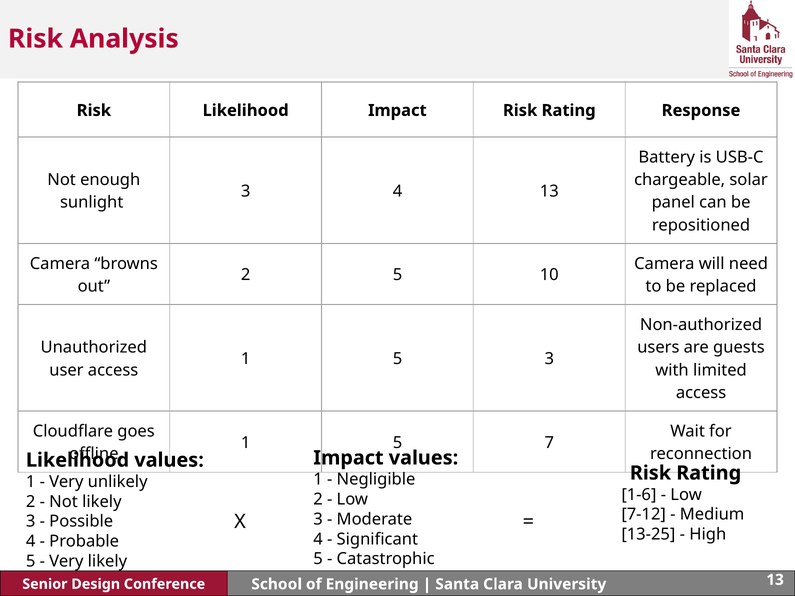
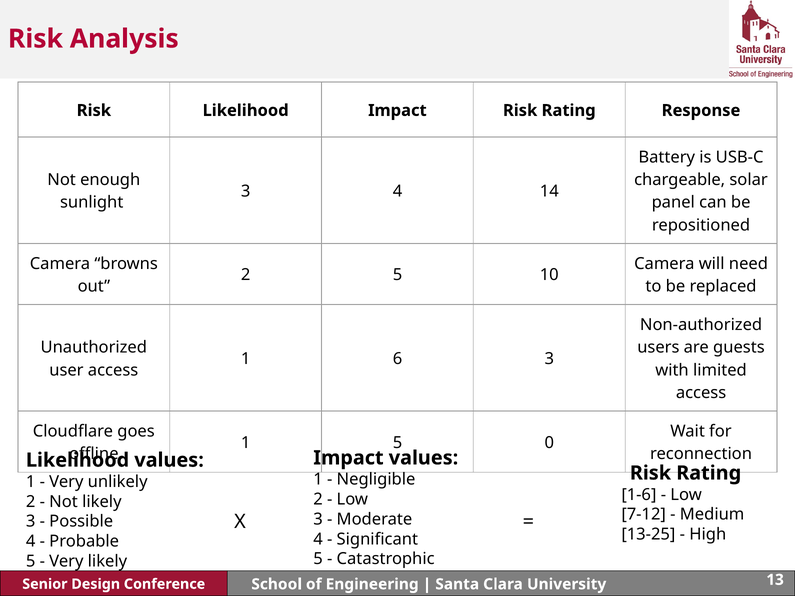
4 13: 13 -> 14
5 at (398, 359): 5 -> 6
7: 7 -> 0
